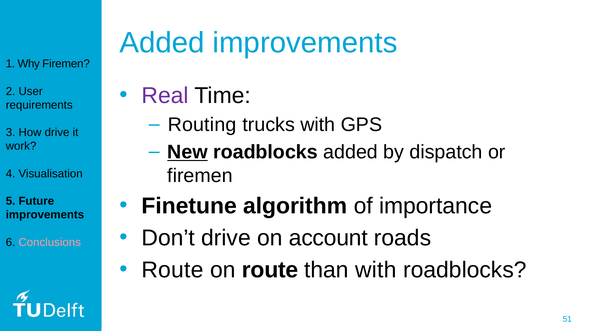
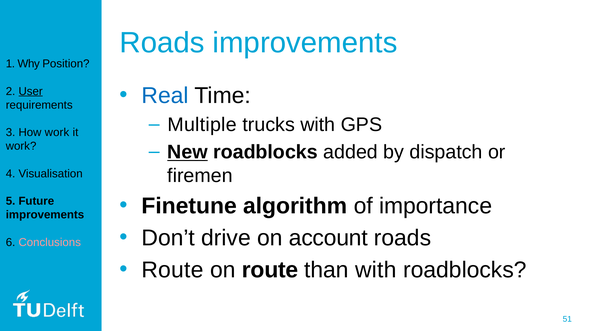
Added at (162, 43): Added -> Roads
Why Firemen: Firemen -> Position
Real colour: purple -> blue
User underline: none -> present
Routing: Routing -> Multiple
How drive: drive -> work
